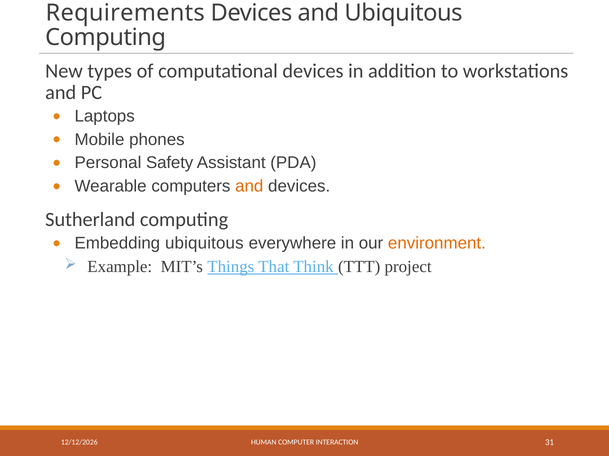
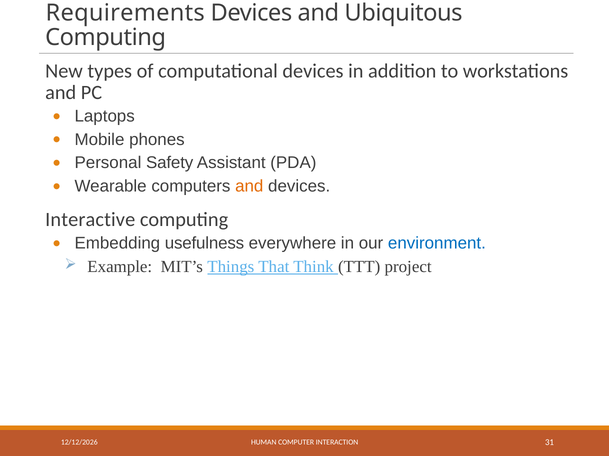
Sutherland: Sutherland -> Interactive
Embedding ubiquitous: ubiquitous -> usefulness
environment colour: orange -> blue
